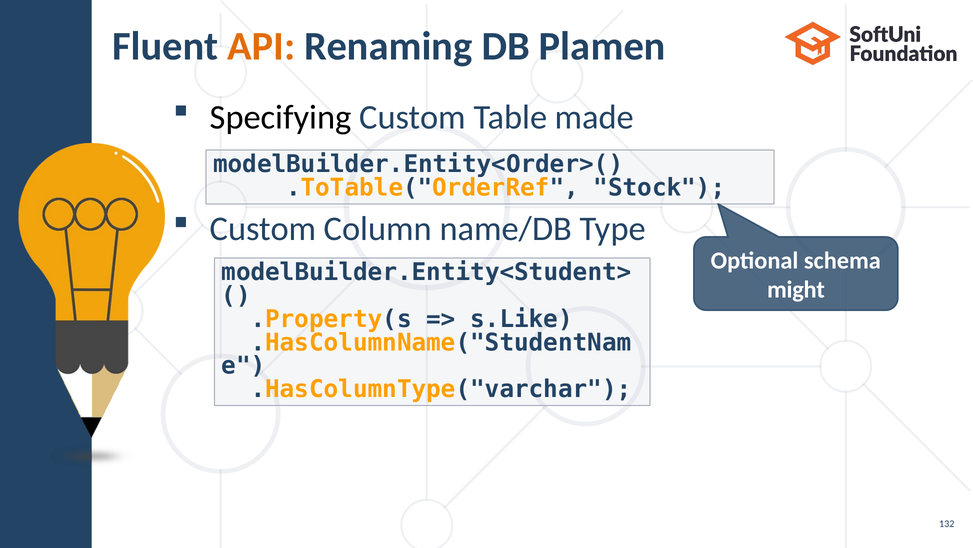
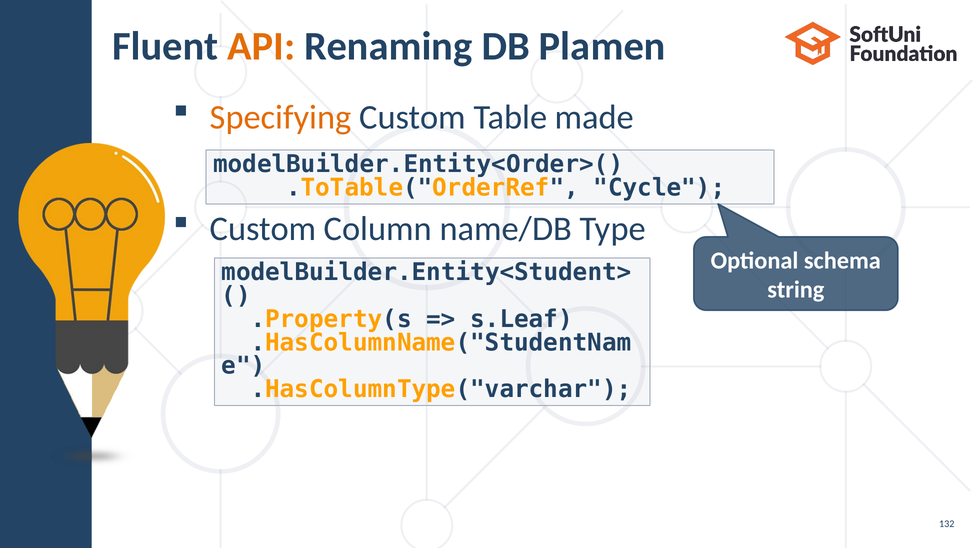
Specifying colour: black -> orange
Stock: Stock -> Cycle
might: might -> string
s.Like: s.Like -> s.Leaf
